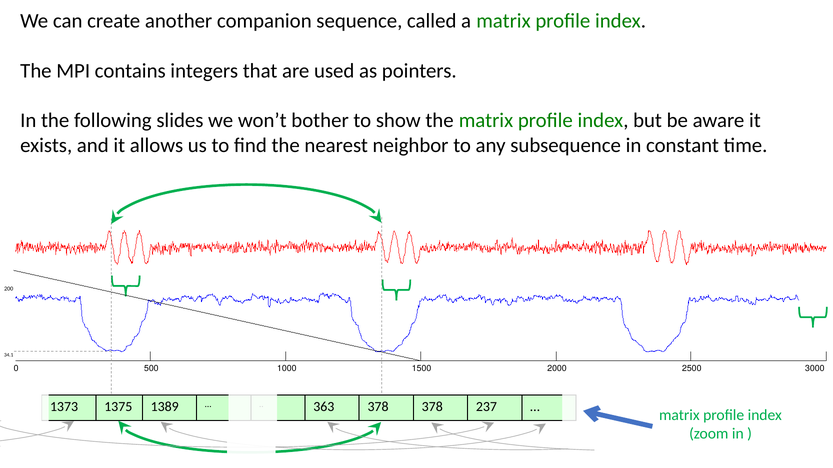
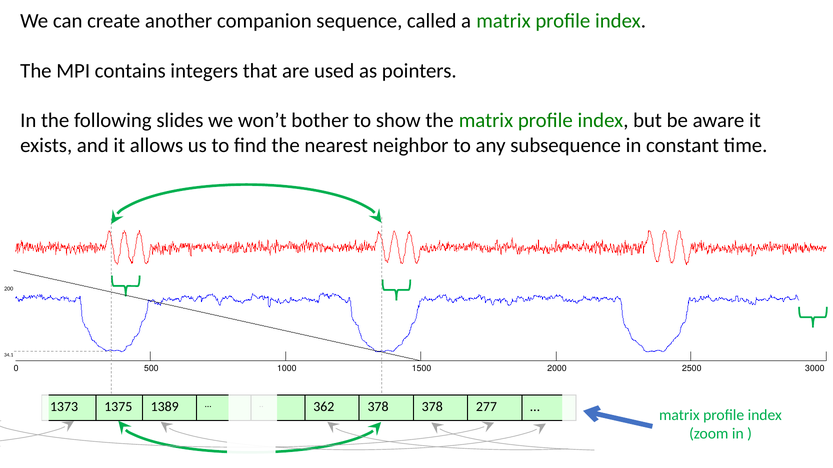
363: 363 -> 362
237: 237 -> 277
